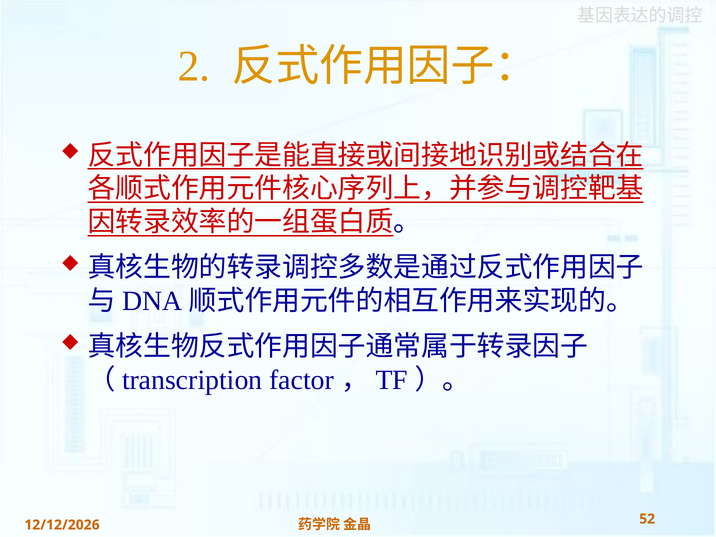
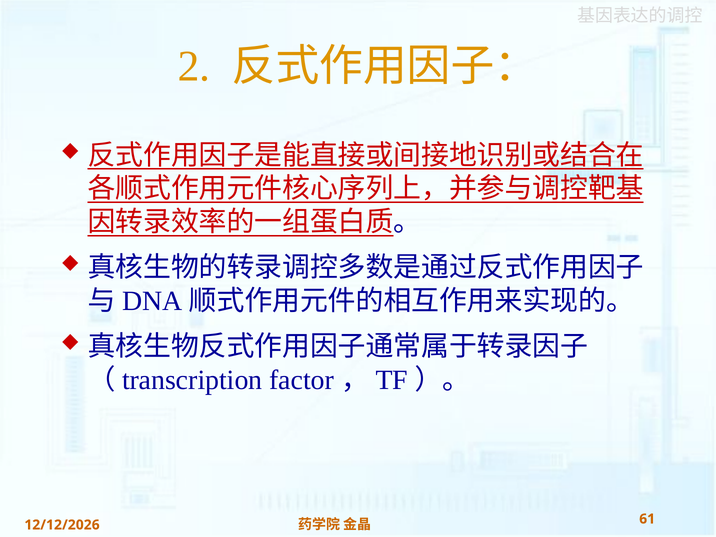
52: 52 -> 61
